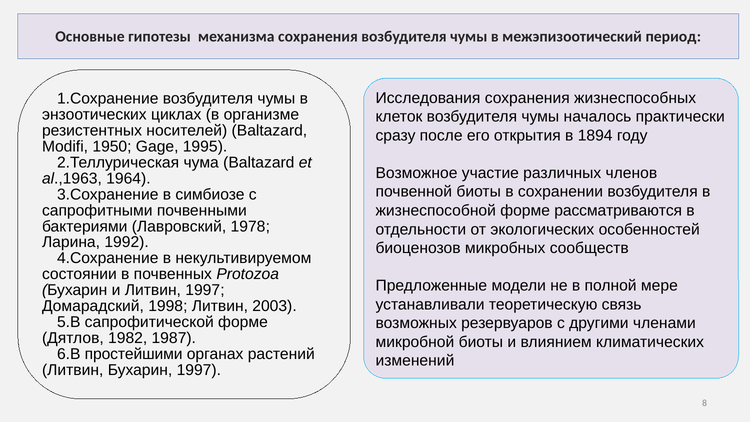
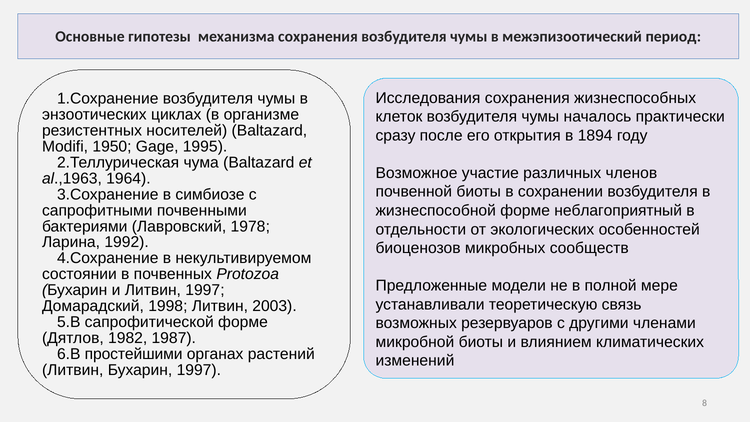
рассматриваются: рассматриваются -> неблагоприятный
